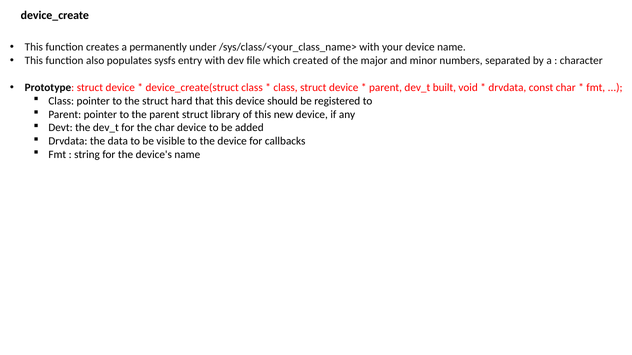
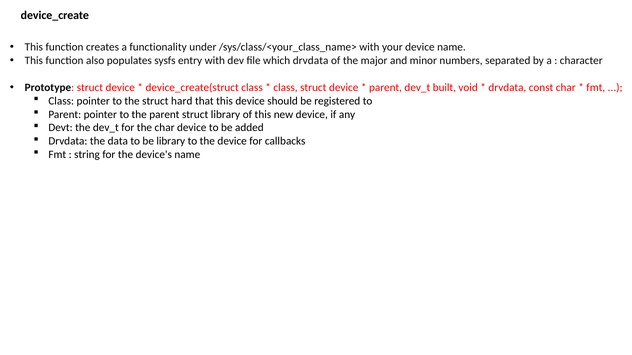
permanently: permanently -> functionality
which created: created -> drvdata
be visible: visible -> library
